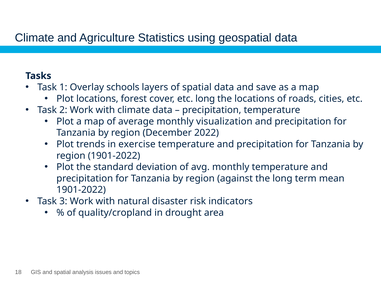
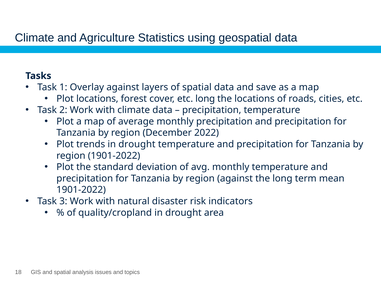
Overlay schools: schools -> against
monthly visualization: visualization -> precipitation
trends in exercise: exercise -> drought
